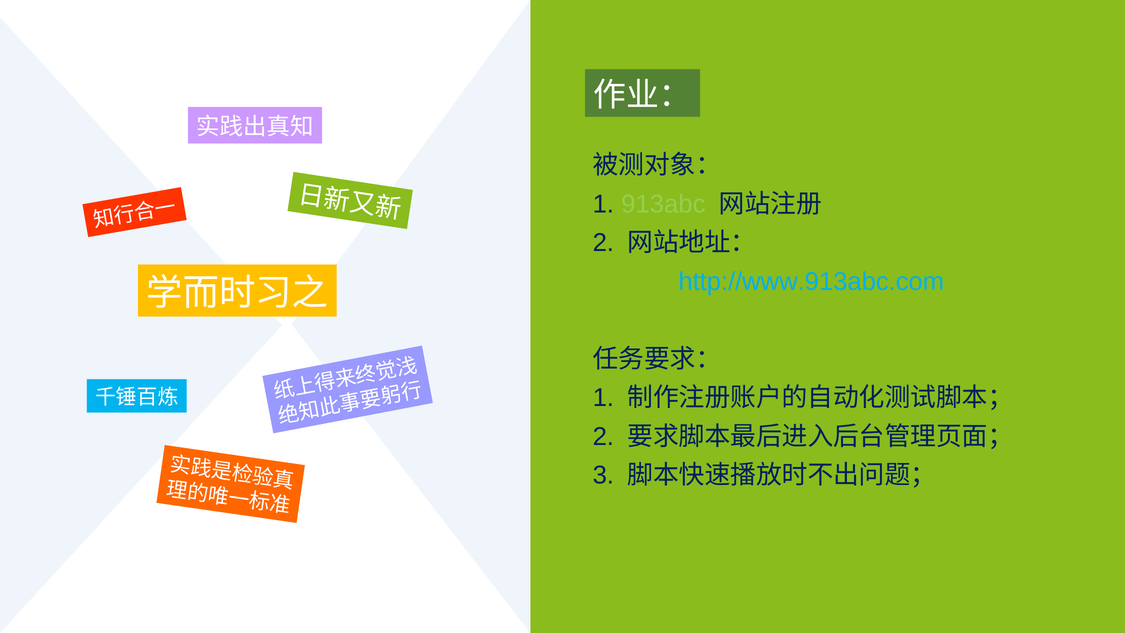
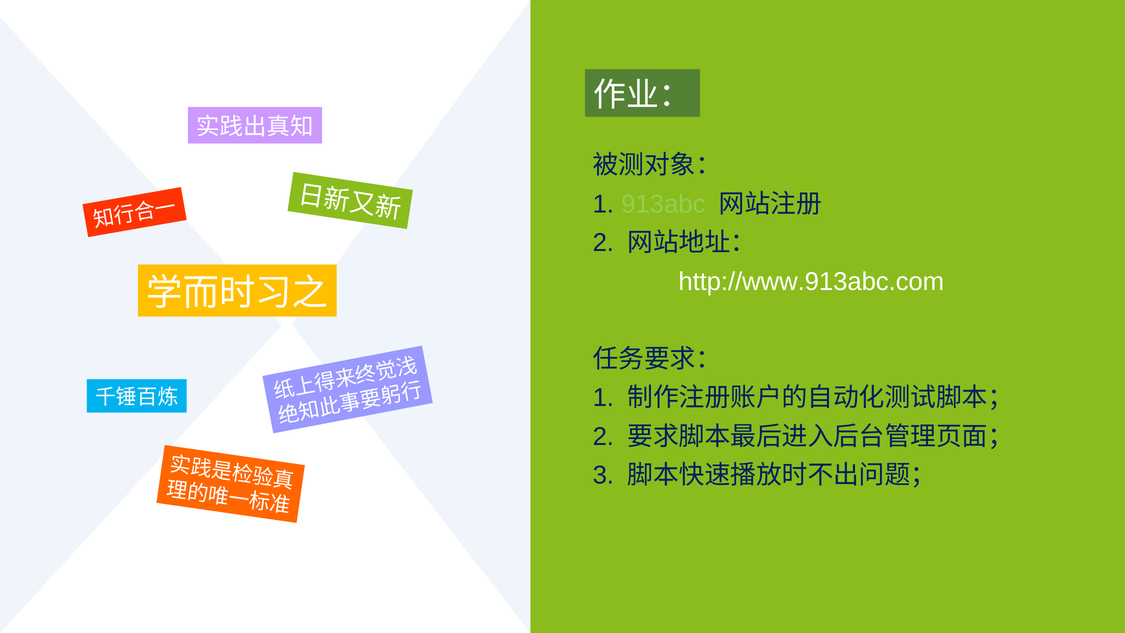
http://www.913abc.com colour: light blue -> white
